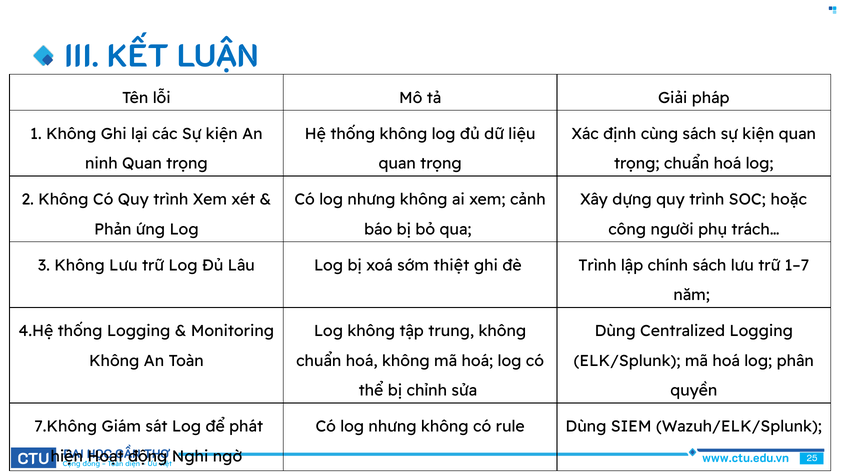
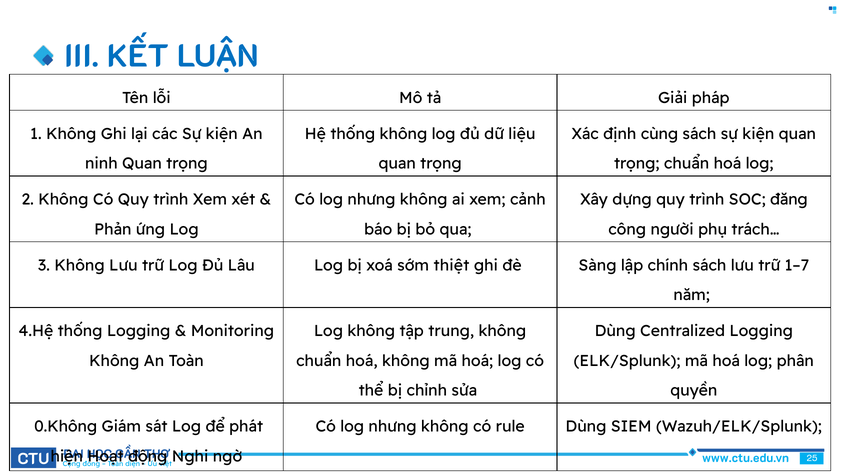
hoặc: hoặc -> đăng
đè Trình: Trình -> Sàng
7.Không: 7.Không -> 0.Không
